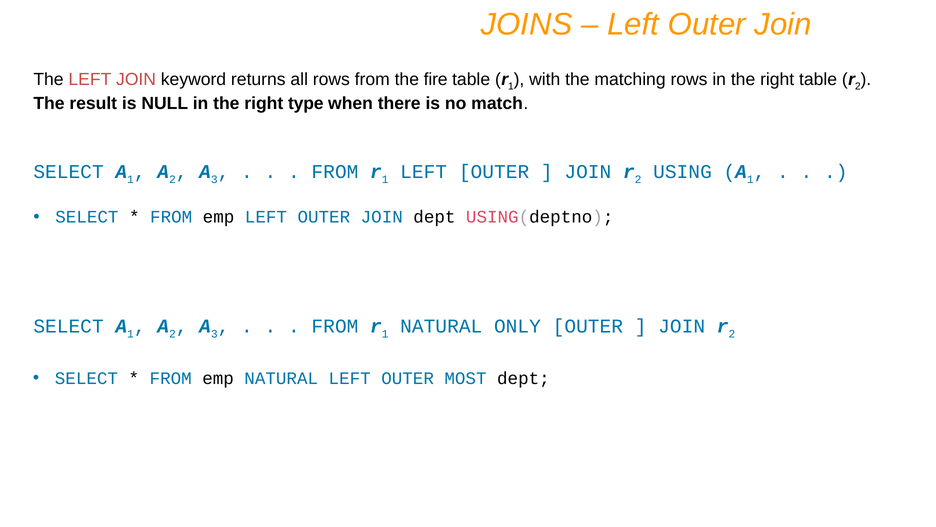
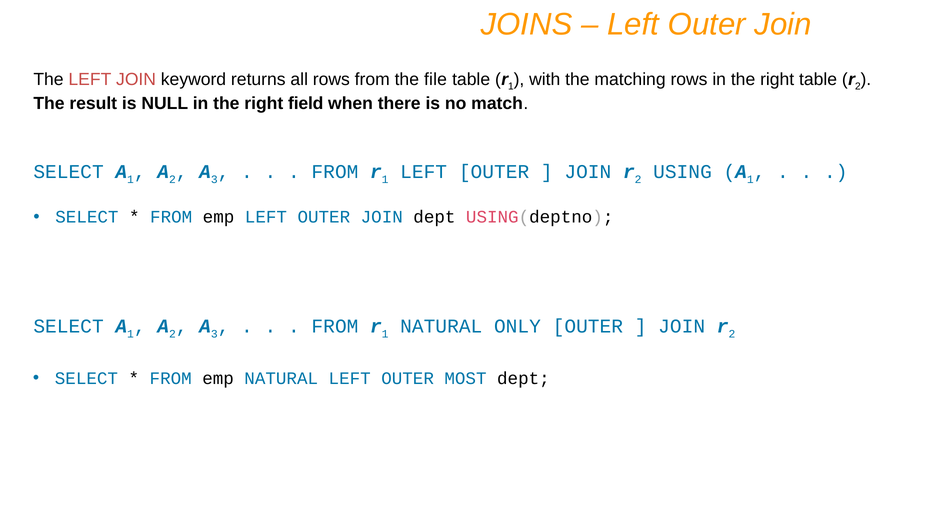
fire: fire -> file
type: type -> field
